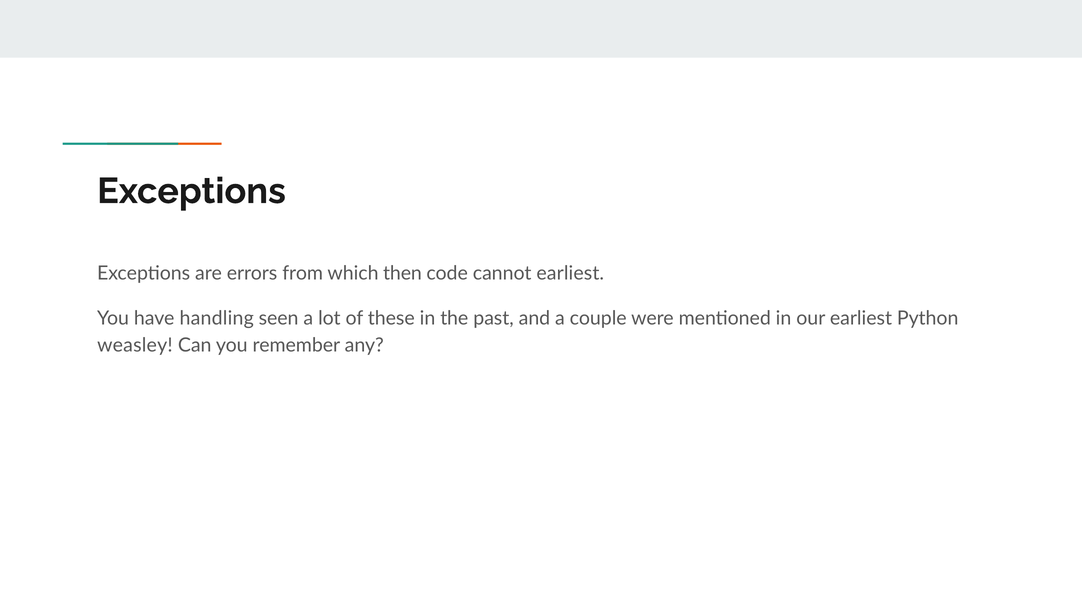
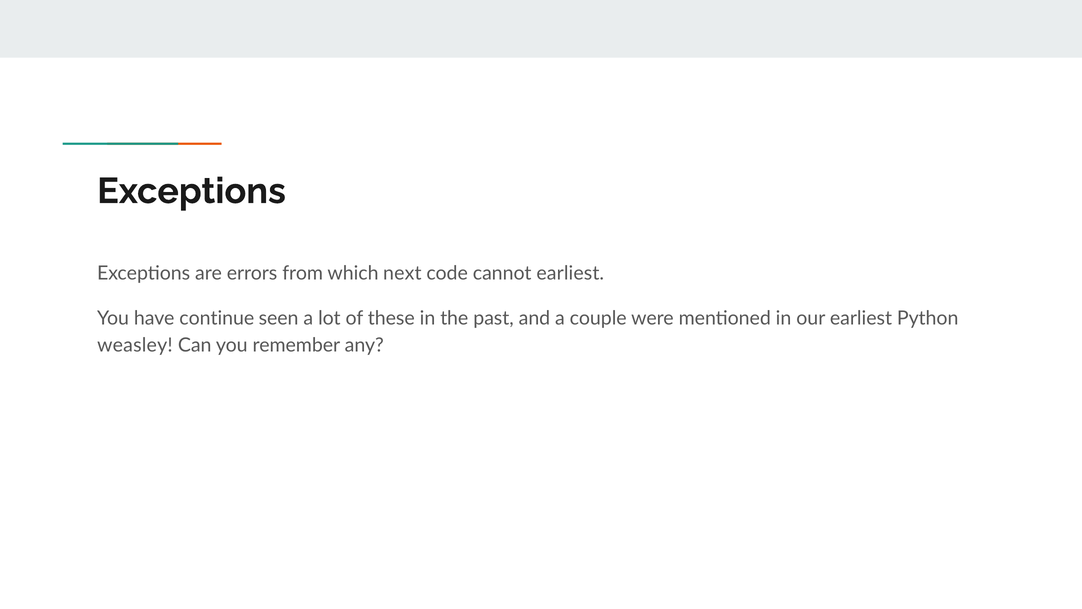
then: then -> next
handling: handling -> continue
